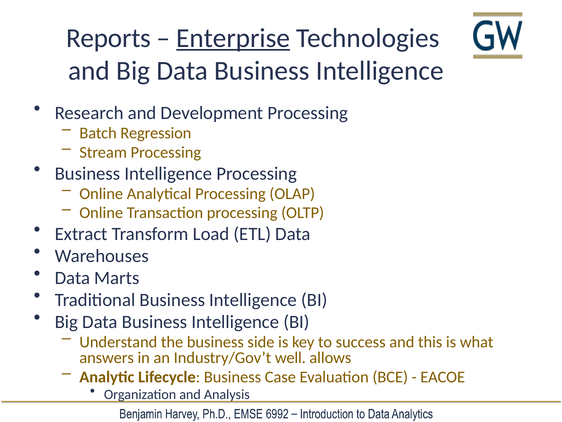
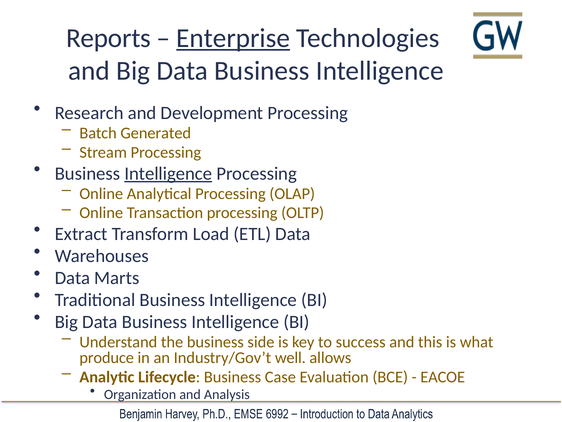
Regression: Regression -> Generated
Intelligence at (168, 173) underline: none -> present
answers: answers -> produce
